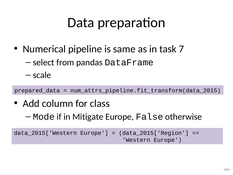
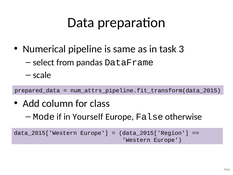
7: 7 -> 3
Mitigate: Mitigate -> Yourself
